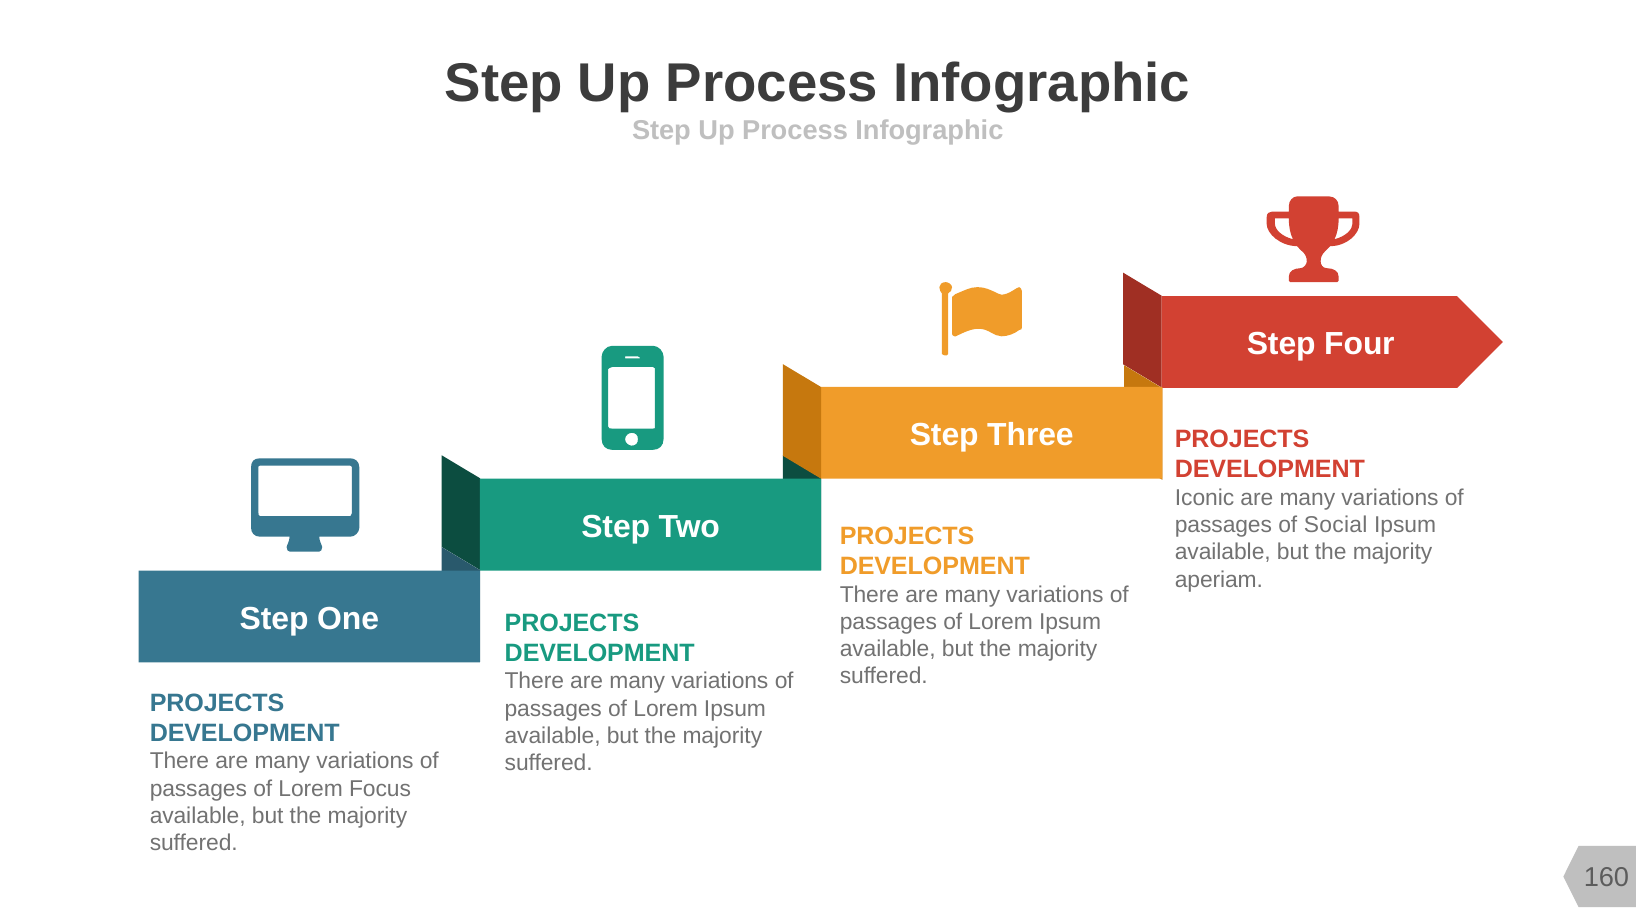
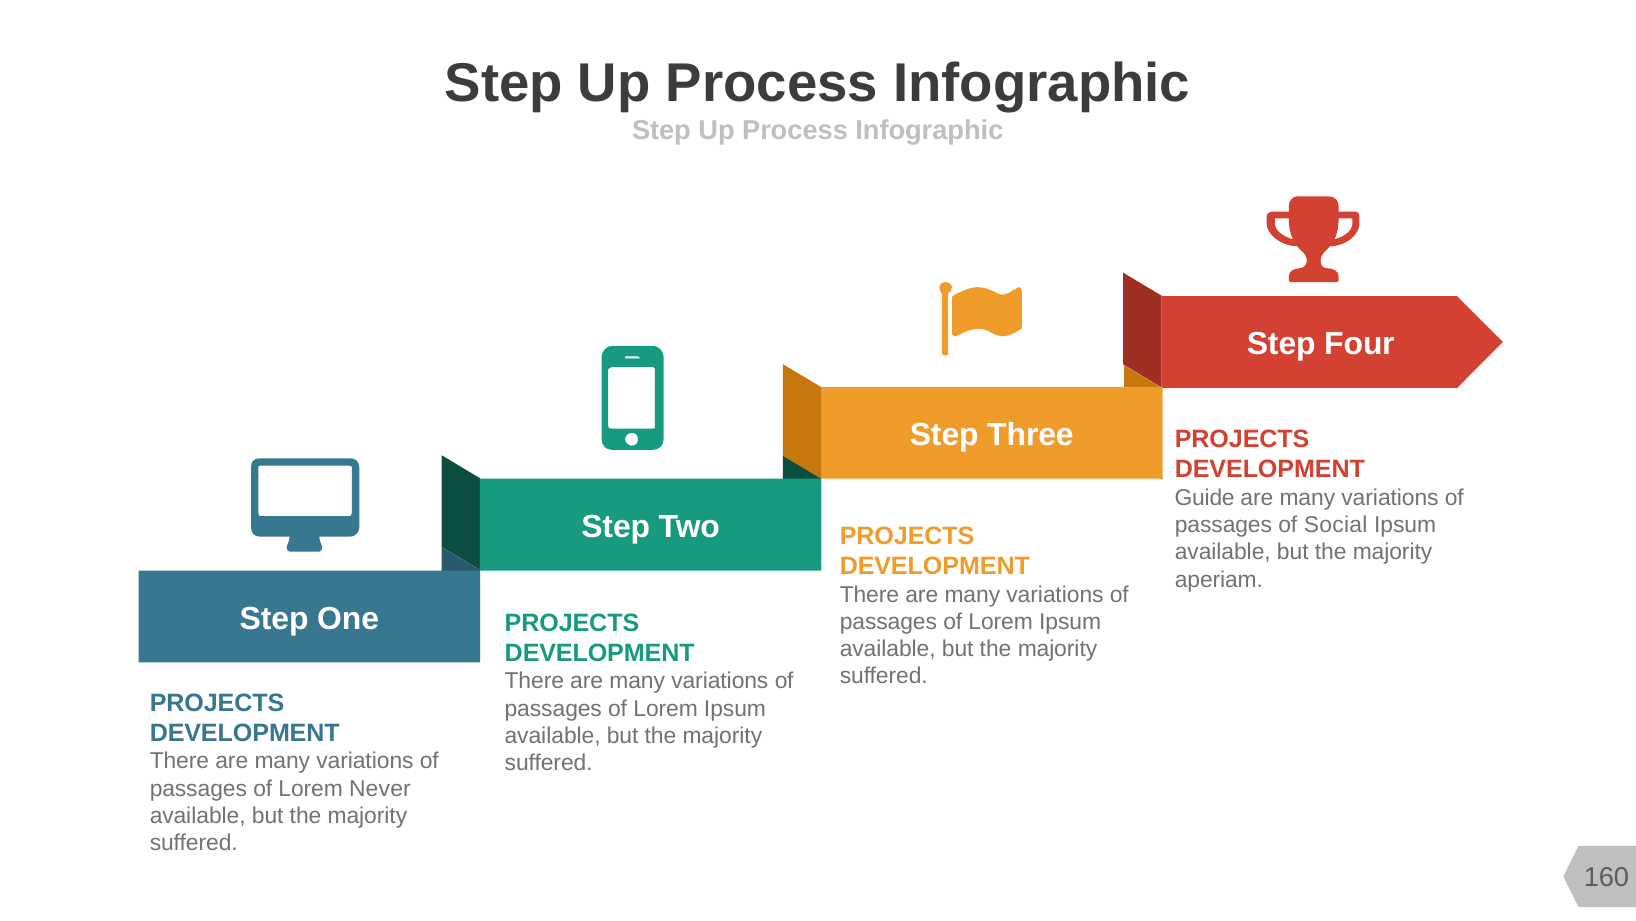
Iconic: Iconic -> Guide
Focus: Focus -> Never
